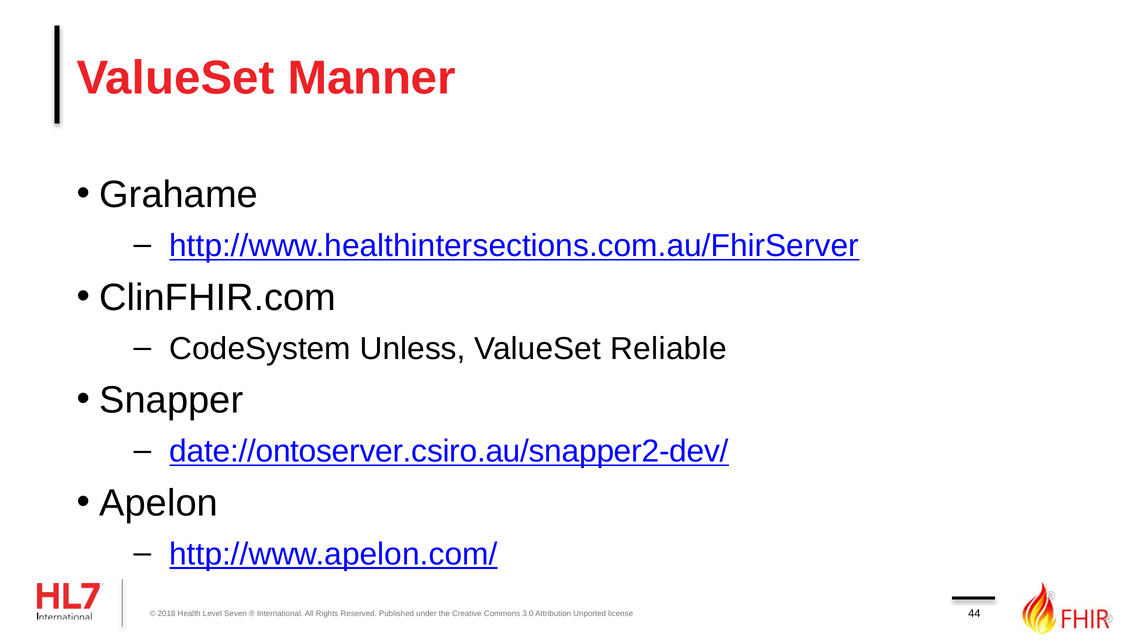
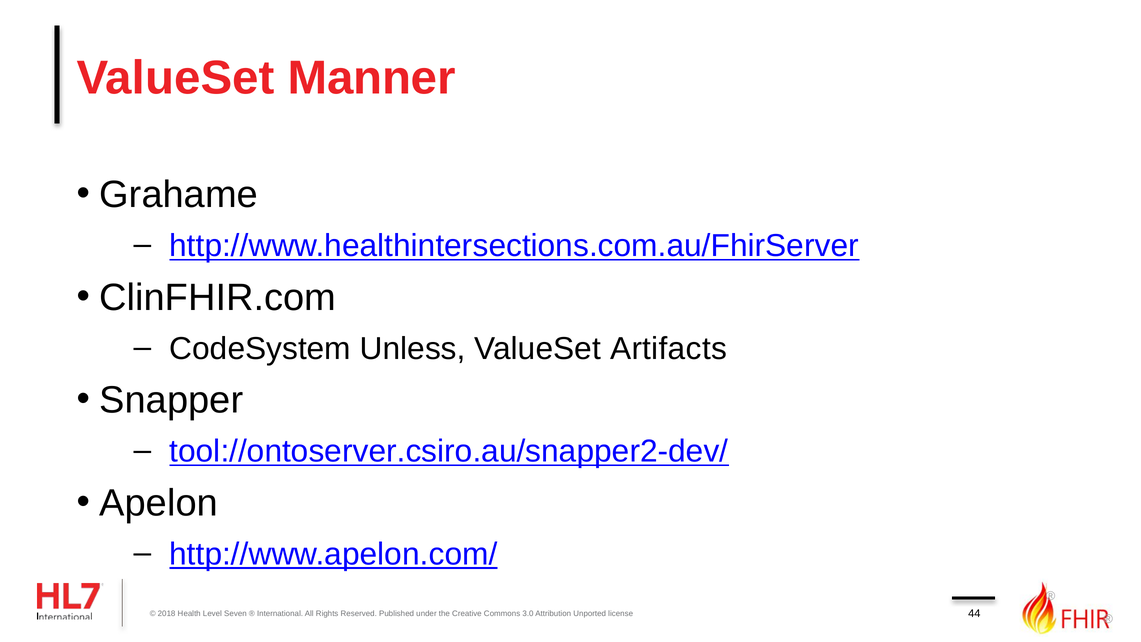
Reliable: Reliable -> Artifacts
date://ontoserver.csiro.au/snapper2-dev/: date://ontoserver.csiro.au/snapper2-dev/ -> tool://ontoserver.csiro.au/snapper2-dev/
